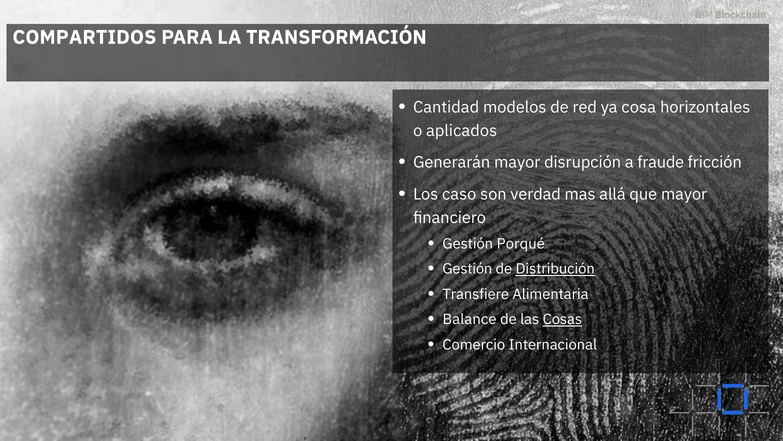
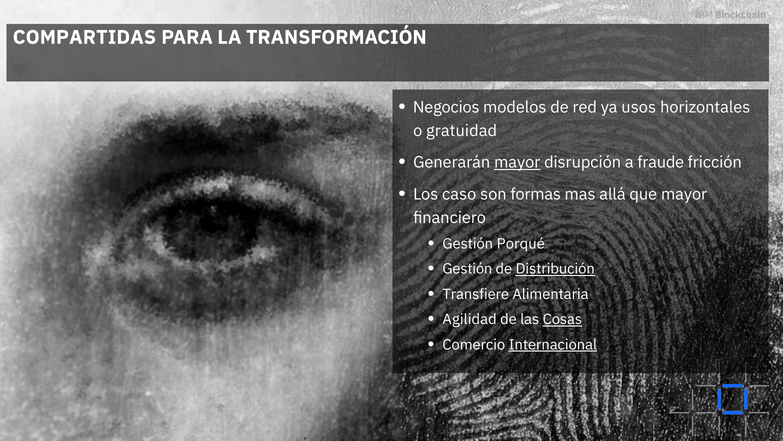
COMPARTIDOS: COMPARTIDOS -> COMPARTIDAS
Cantidad: Cantidad -> Negocios
cosa: cosa -> usos
aplicados: aplicados -> gratuidad
mayor at (517, 162) underline: none -> present
verdad: verdad -> formas
Balance: Balance -> Agilidad
Internacional underline: none -> present
